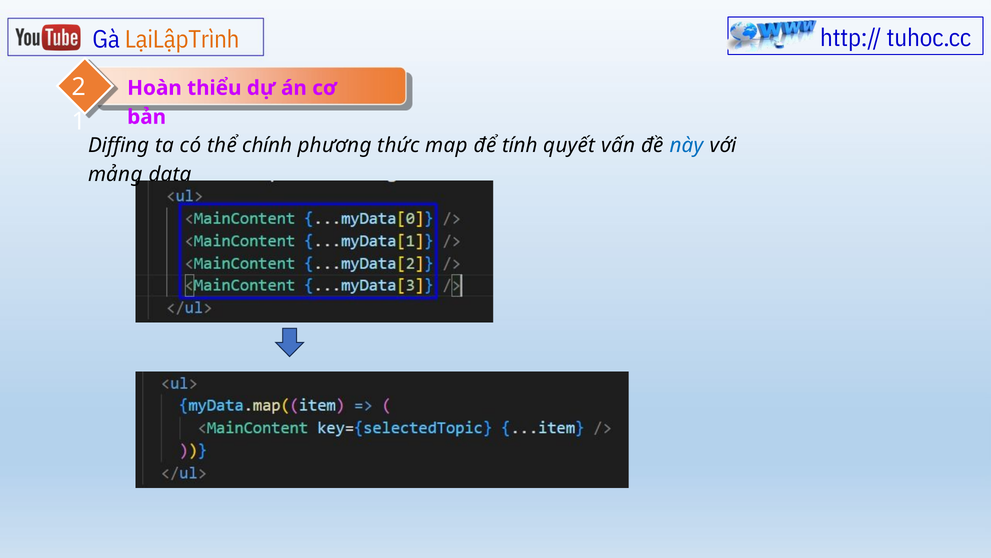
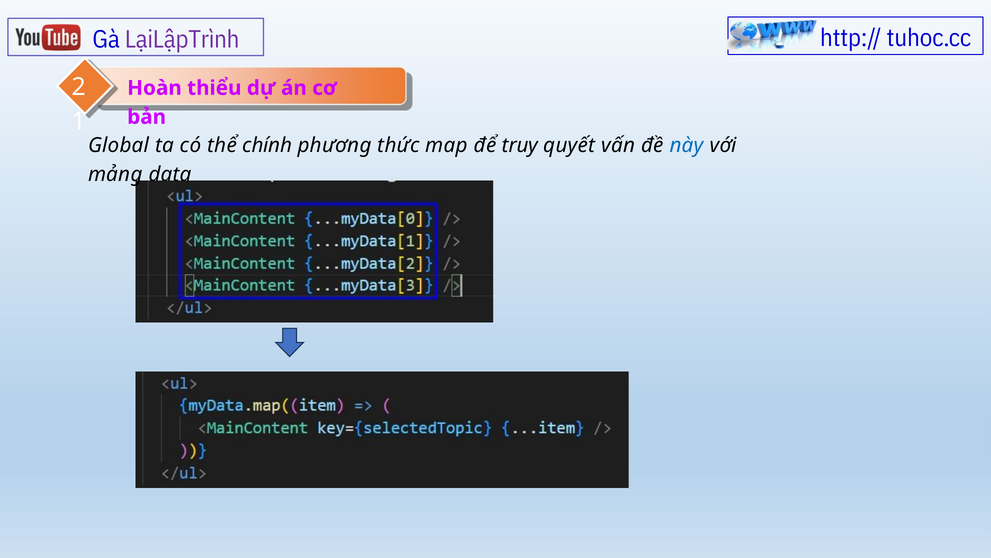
LạiLậpTrình colour: orange -> purple
Diffing: Diffing -> Global
tính: tính -> truy
